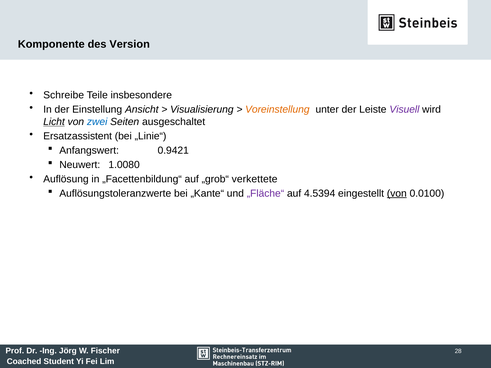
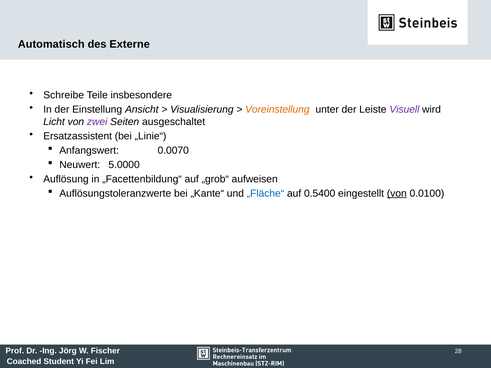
Komponente: Komponente -> Automatisch
Version: Version -> Externe
Licht underline: present -> none
zwei colour: blue -> purple
0.9421: 0.9421 -> 0.0070
1.0080: 1.0080 -> 5.0000
verkettete: verkettete -> aufweisen
„Fläche“ colour: purple -> blue
4.5394: 4.5394 -> 0.5400
